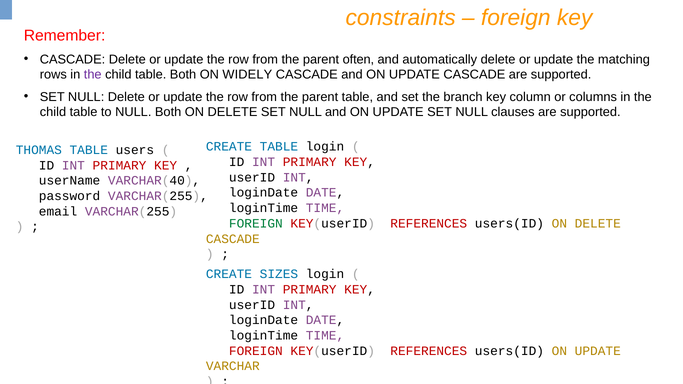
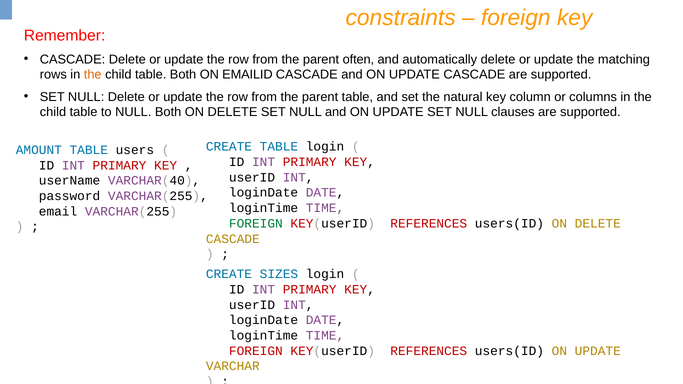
the at (93, 75) colour: purple -> orange
WIDELY: WIDELY -> EMAILID
branch: branch -> natural
THOMAS: THOMAS -> AMOUNT
